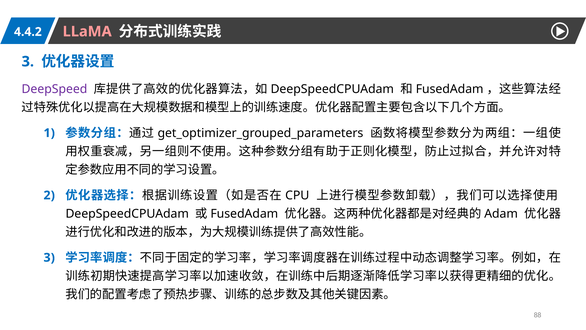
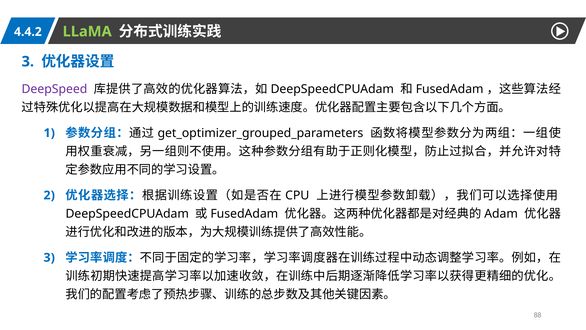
LLaMA colour: pink -> light green
